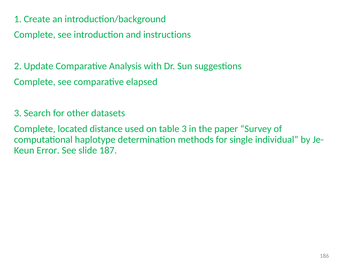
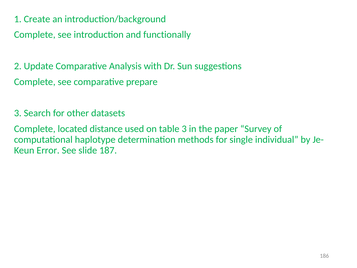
instructions: instructions -> functionally
elapsed: elapsed -> prepare
